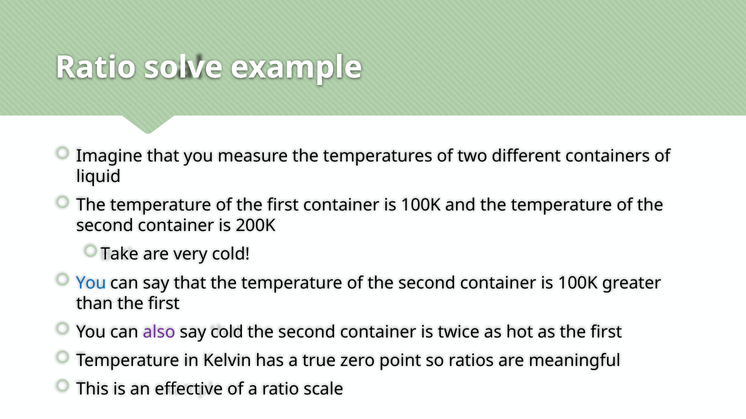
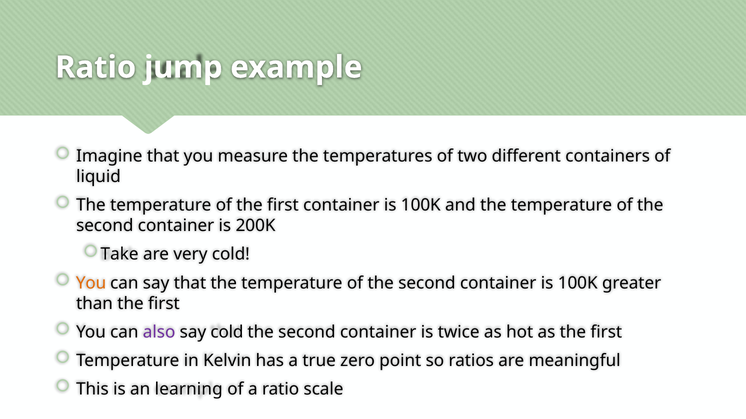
solve: solve -> jump
You at (91, 283) colour: blue -> orange
effective: effective -> learning
